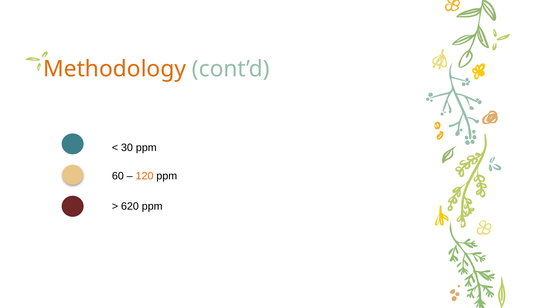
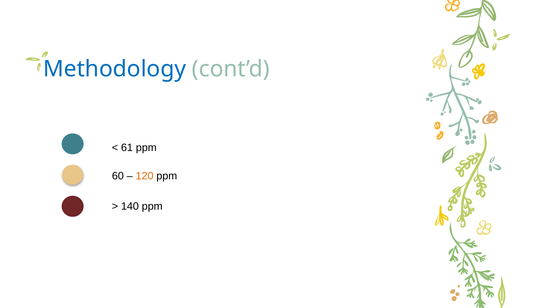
Methodology colour: orange -> blue
30: 30 -> 61
620: 620 -> 140
